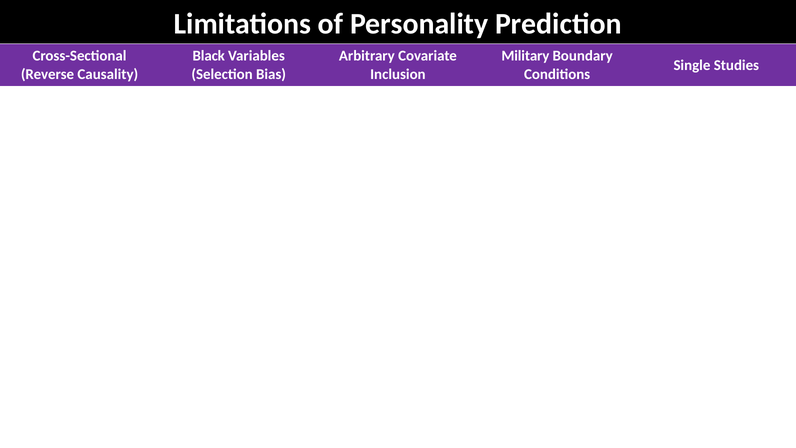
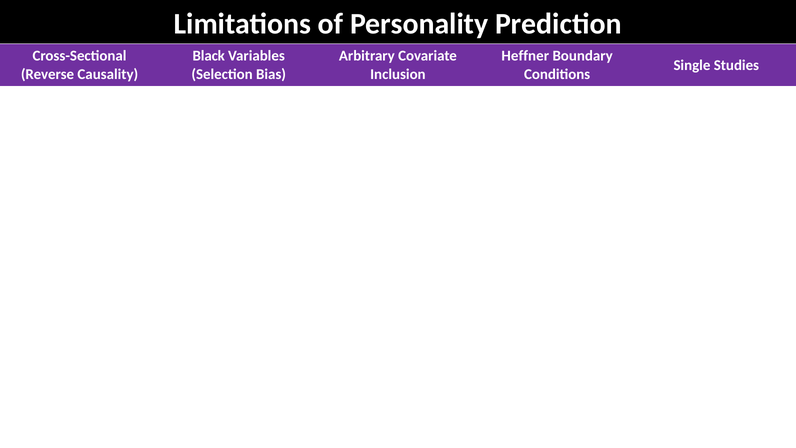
Military: Military -> Heffner
